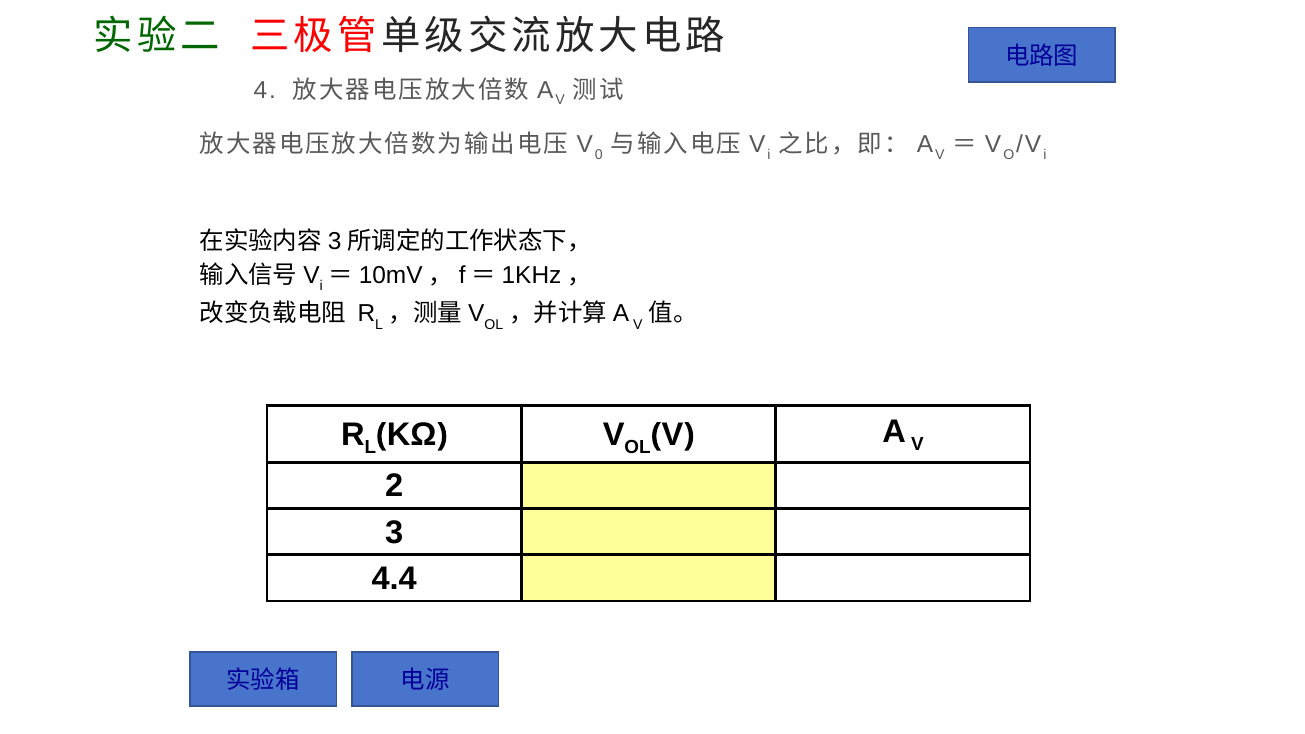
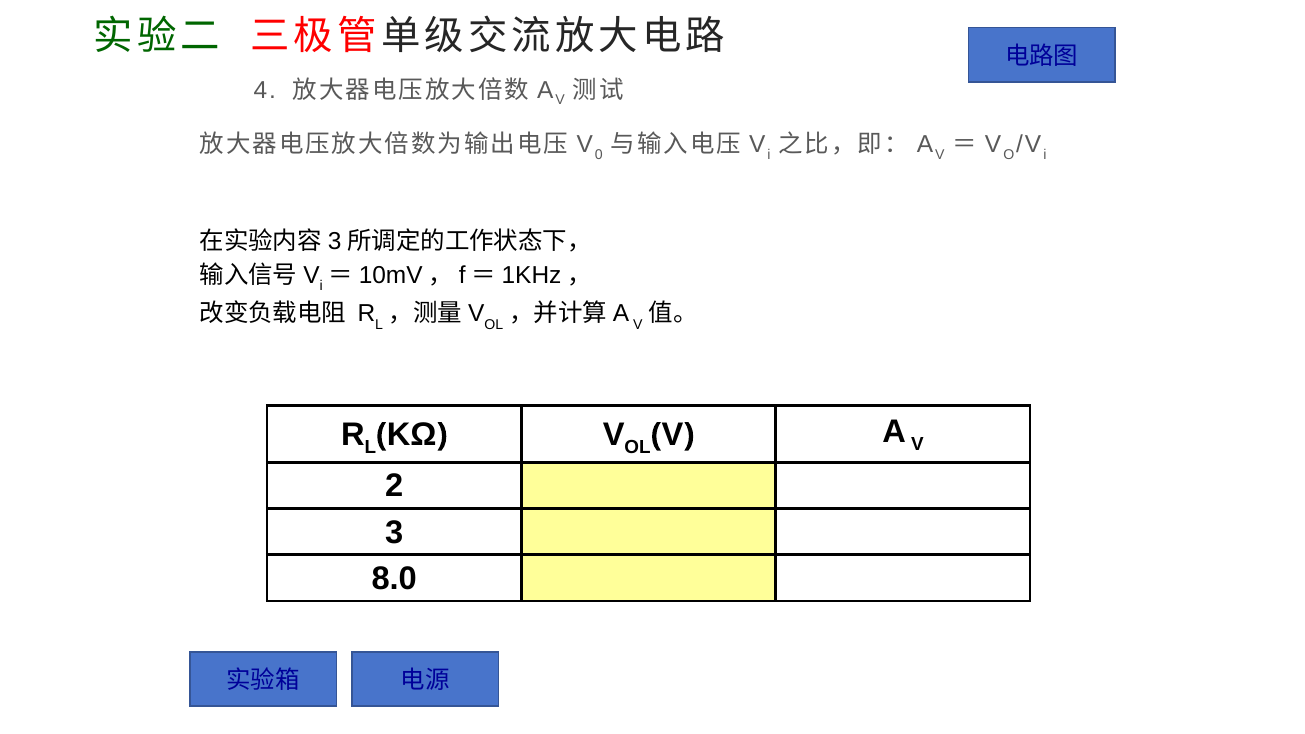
4.4: 4.4 -> 8.0
